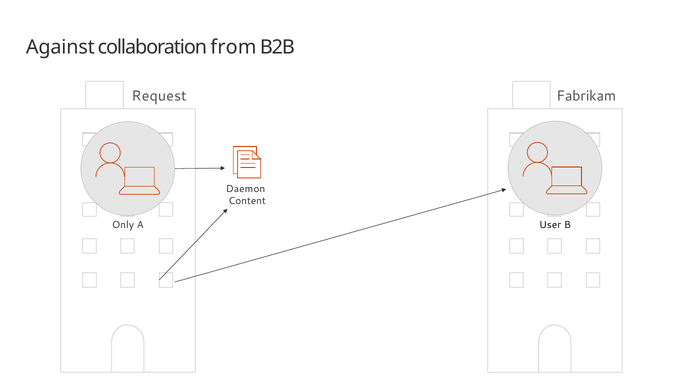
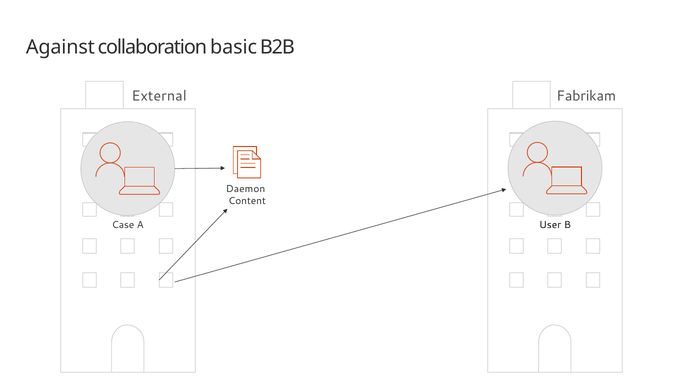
from: from -> basic
Request: Request -> External
Only: Only -> Case
